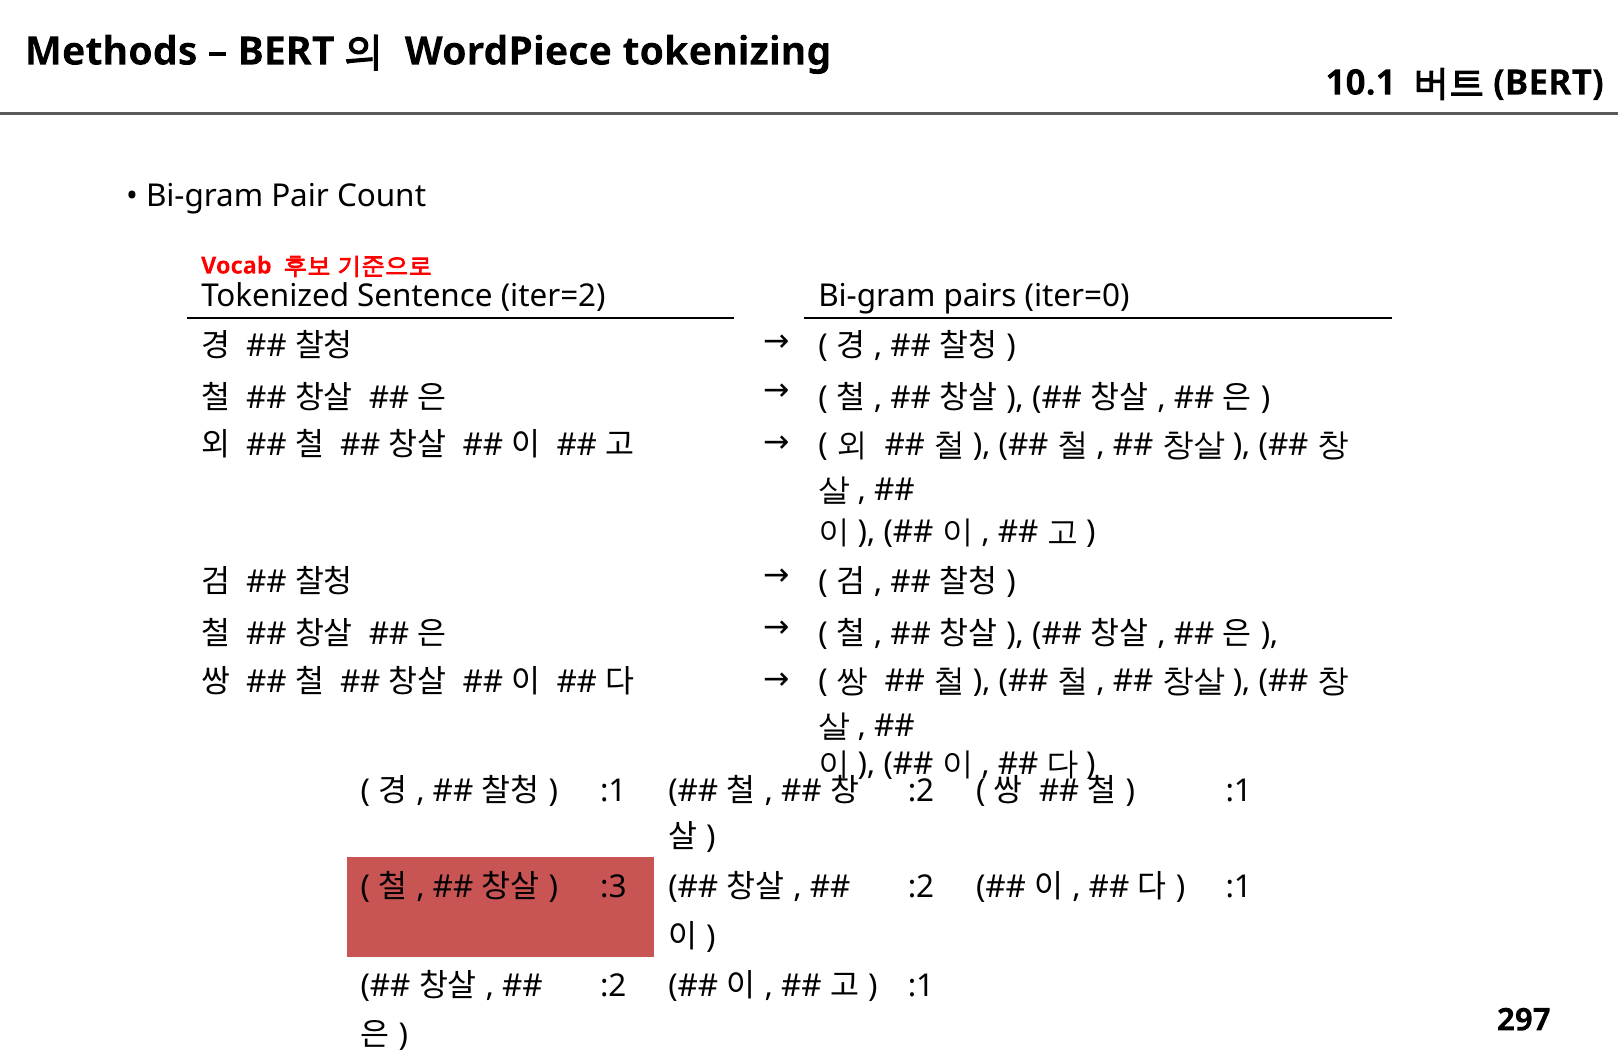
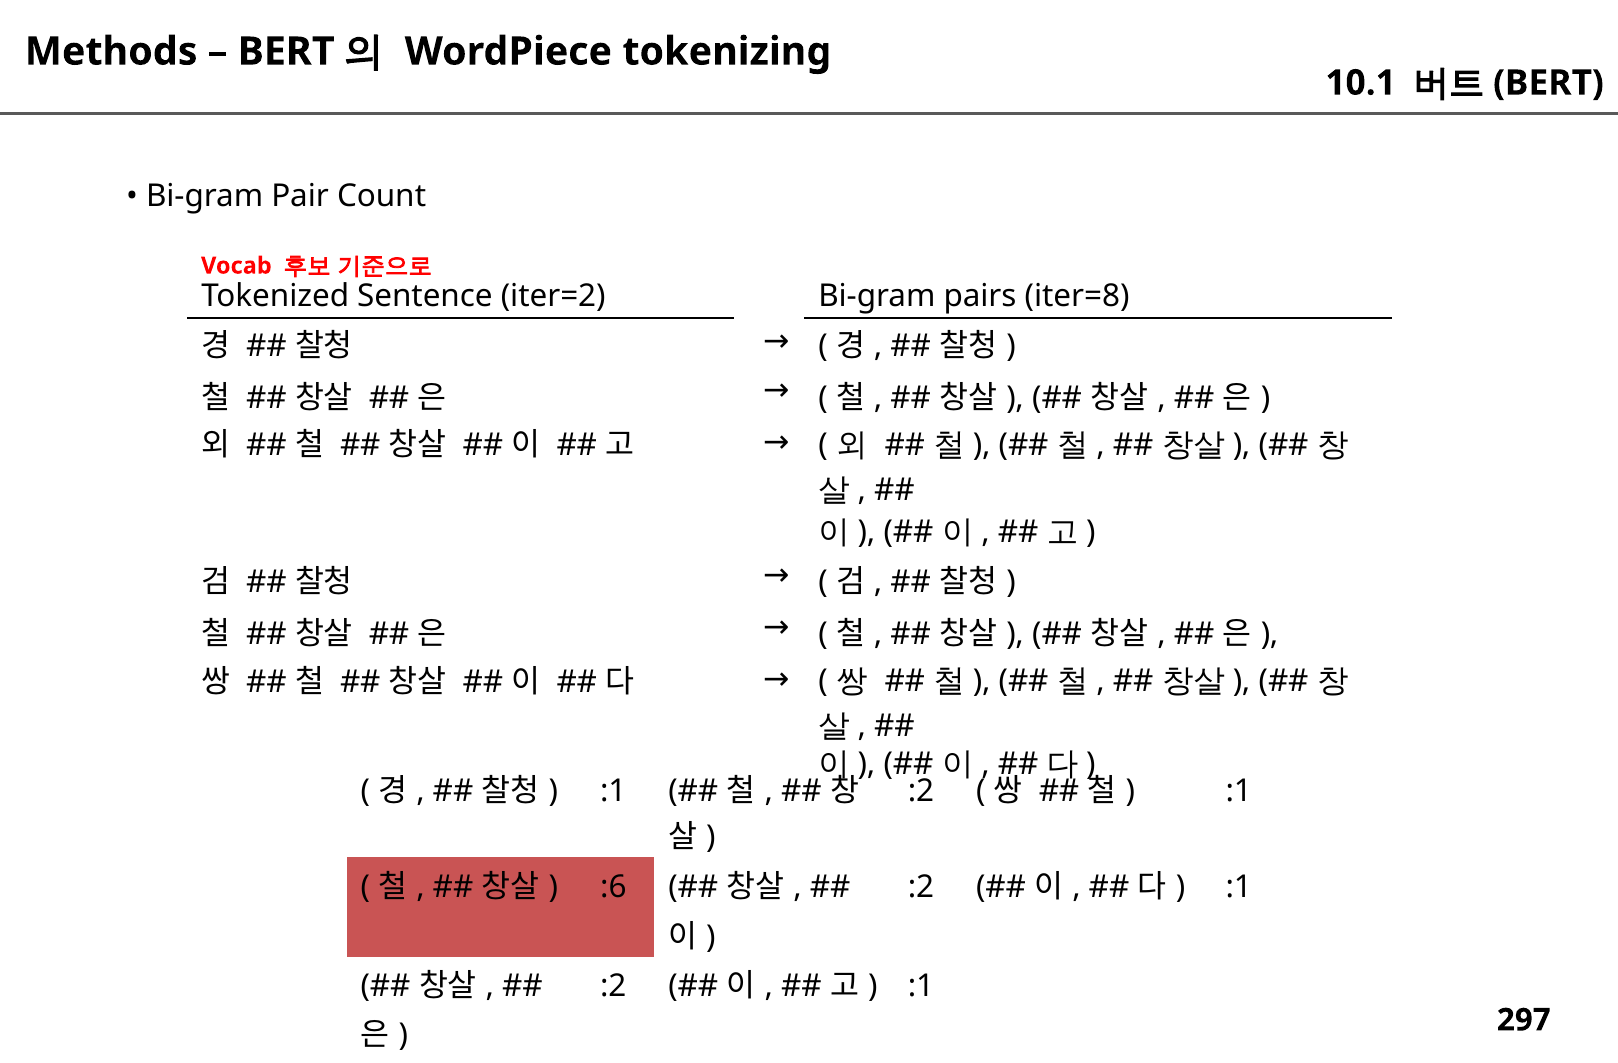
iter=0: iter=0 -> iter=8
:3: :3 -> :6
